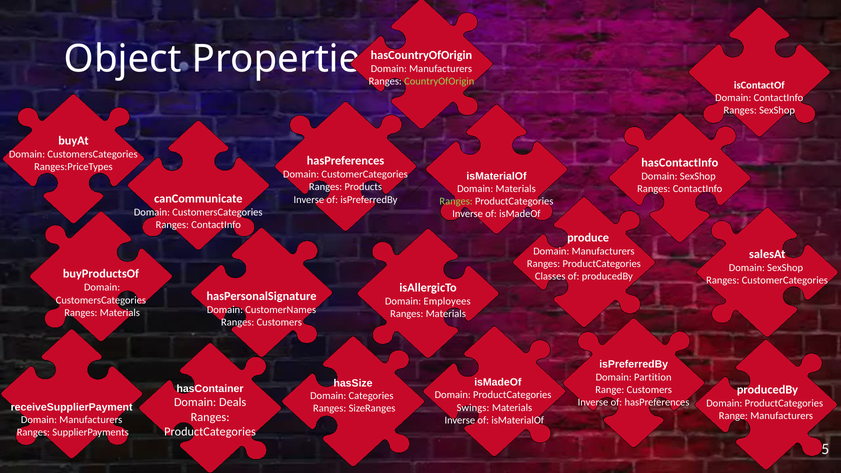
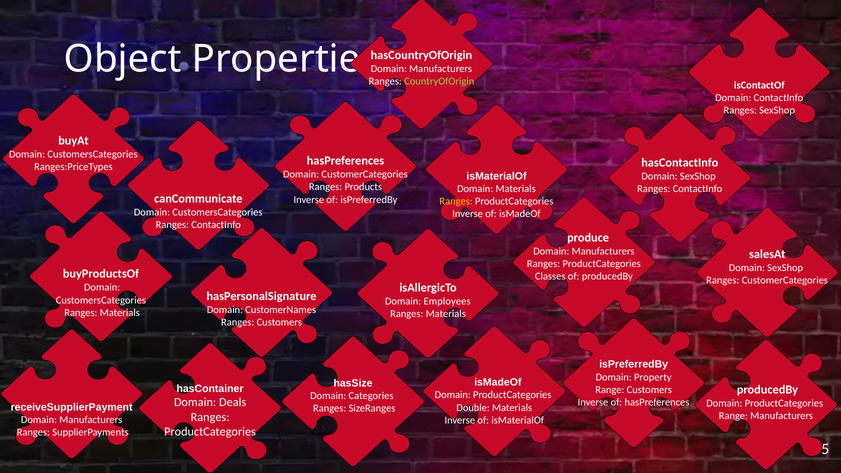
Ranges at (456, 201) colour: light green -> yellow
Partition: Partition -> Property
Swings: Swings -> Double
